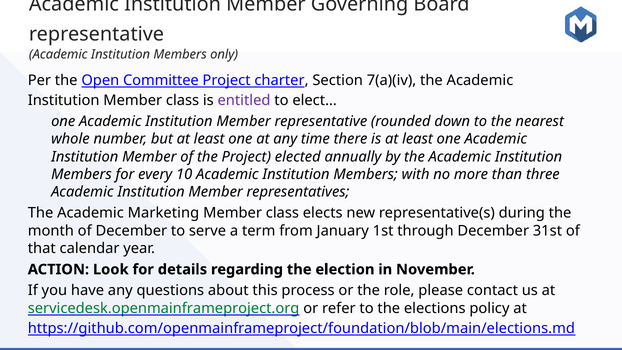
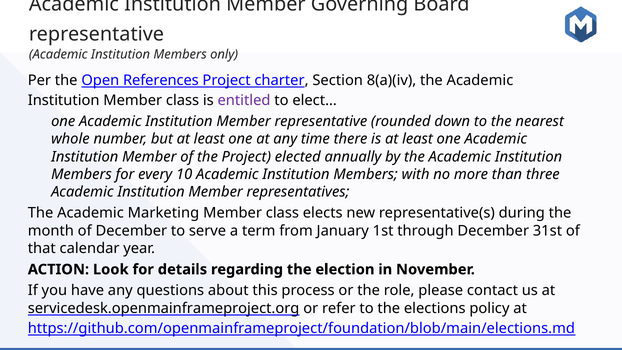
Committee: Committee -> References
7(a)(iv: 7(a)(iv -> 8(a)(iv
servicedesk.openmainframeproject.org colour: green -> black
